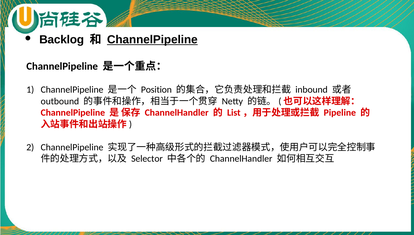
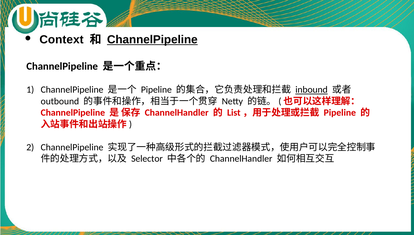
Backlog: Backlog -> Context
Position at (156, 90): Position -> Pipeline
inbound underline: none -> present
